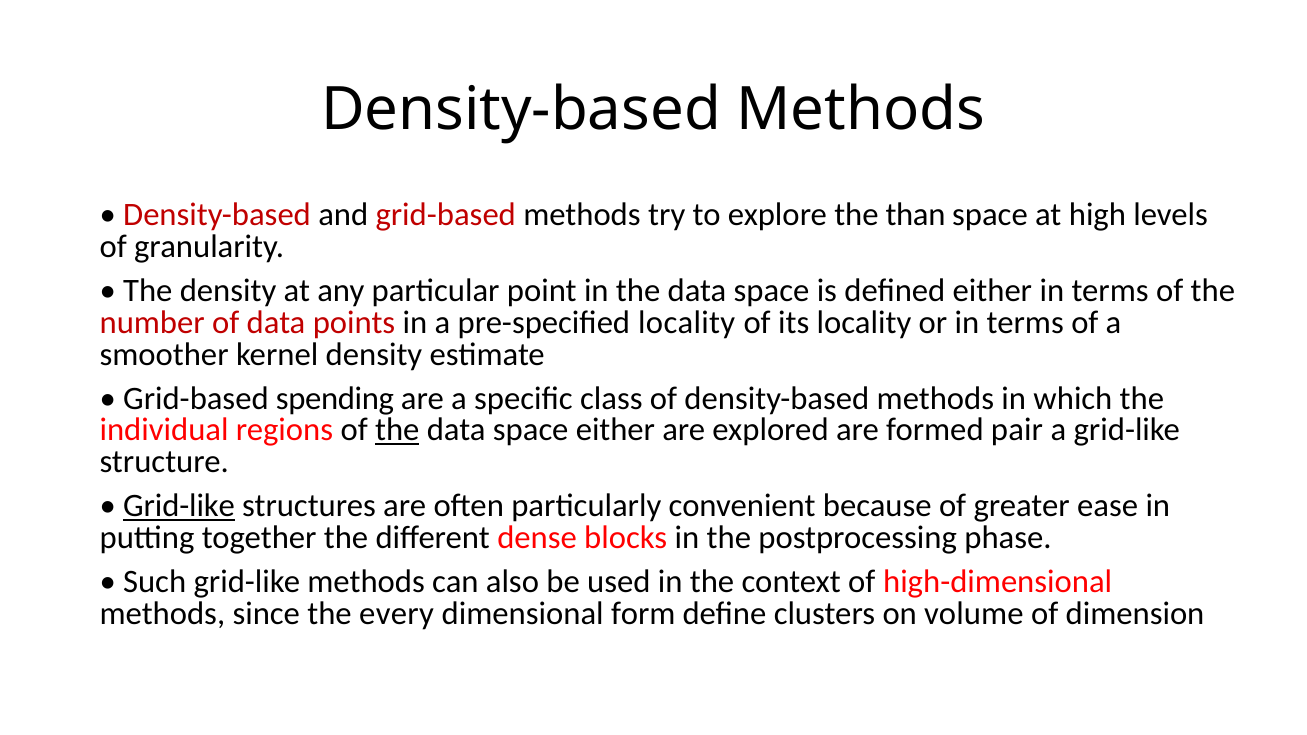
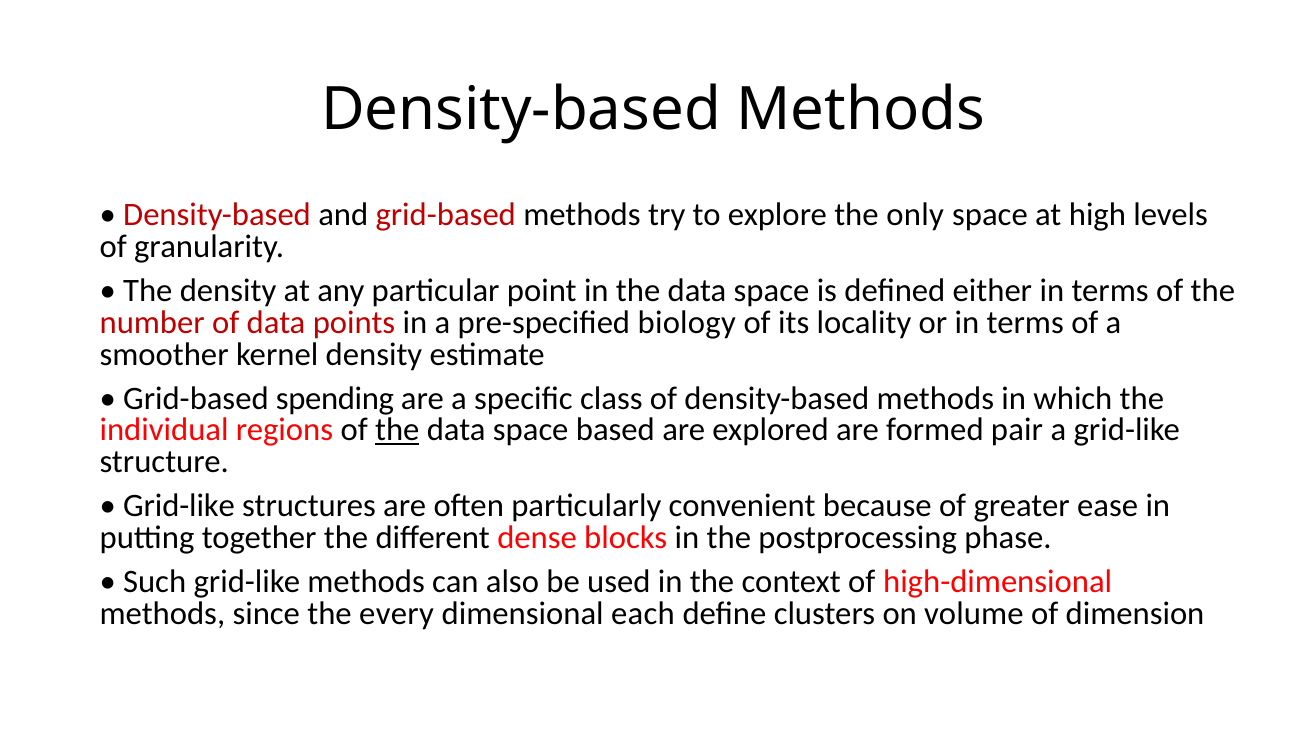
than: than -> only
pre-specified locality: locality -> biology
space either: either -> based
Grid-like at (179, 506) underline: present -> none
form: form -> each
